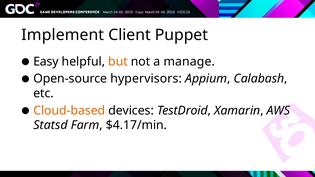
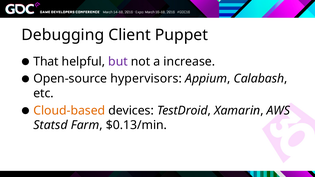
Implement: Implement -> Debugging
Easy: Easy -> That
but colour: orange -> purple
manage: manage -> increase
$4.17/min: $4.17/min -> $0.13/min
